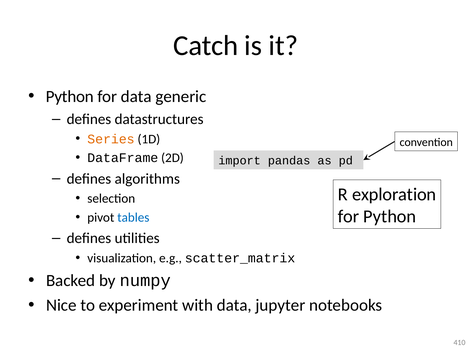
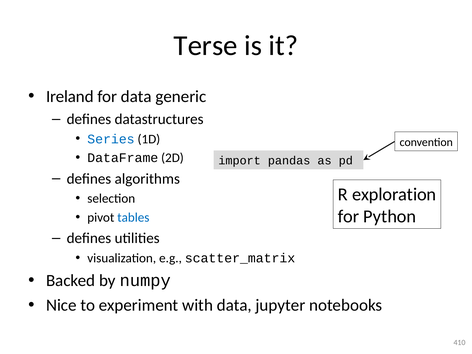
Catch: Catch -> Terse
Python at (70, 96): Python -> Ireland
Series colour: orange -> blue
